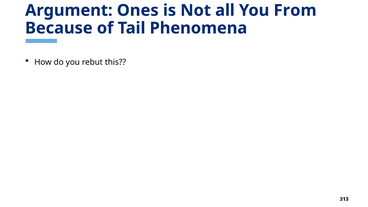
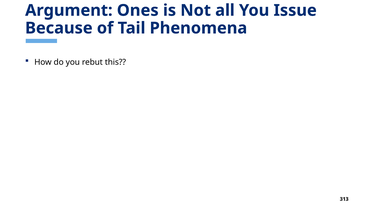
From: From -> Issue
